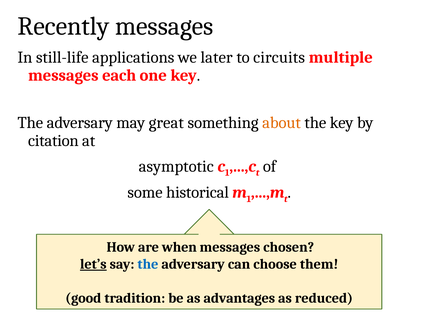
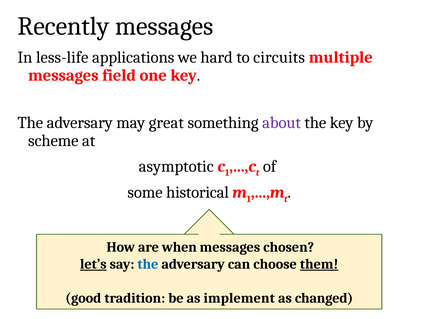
still-life: still-life -> less-life
later: later -> hard
each: each -> field
about colour: orange -> purple
citation: citation -> scheme
them underline: none -> present
advantages: advantages -> implement
reduced: reduced -> changed
